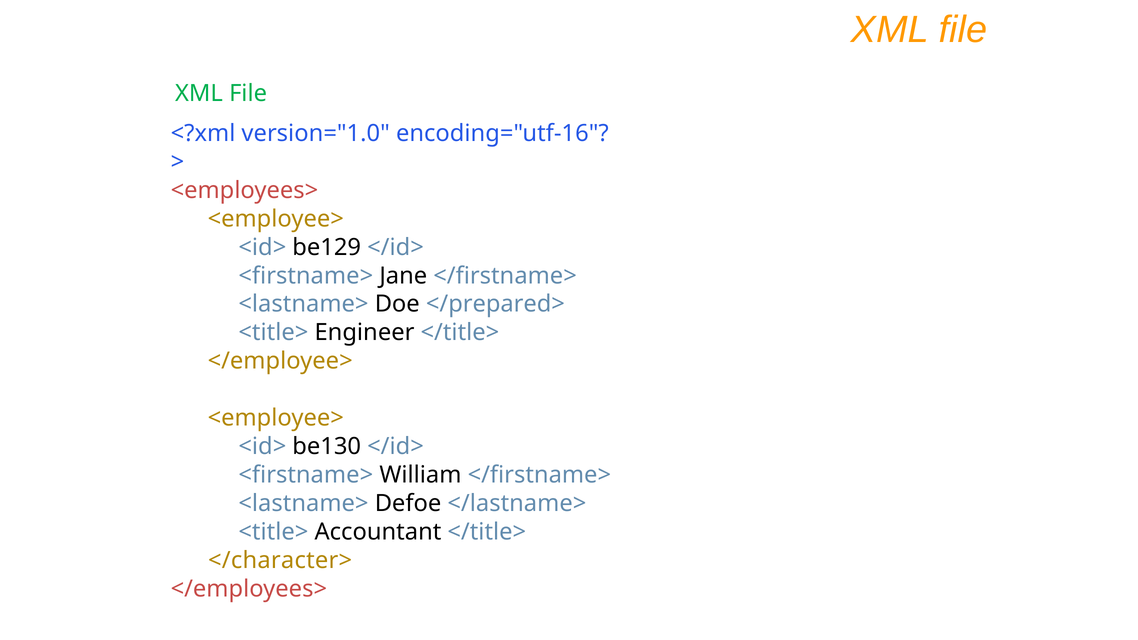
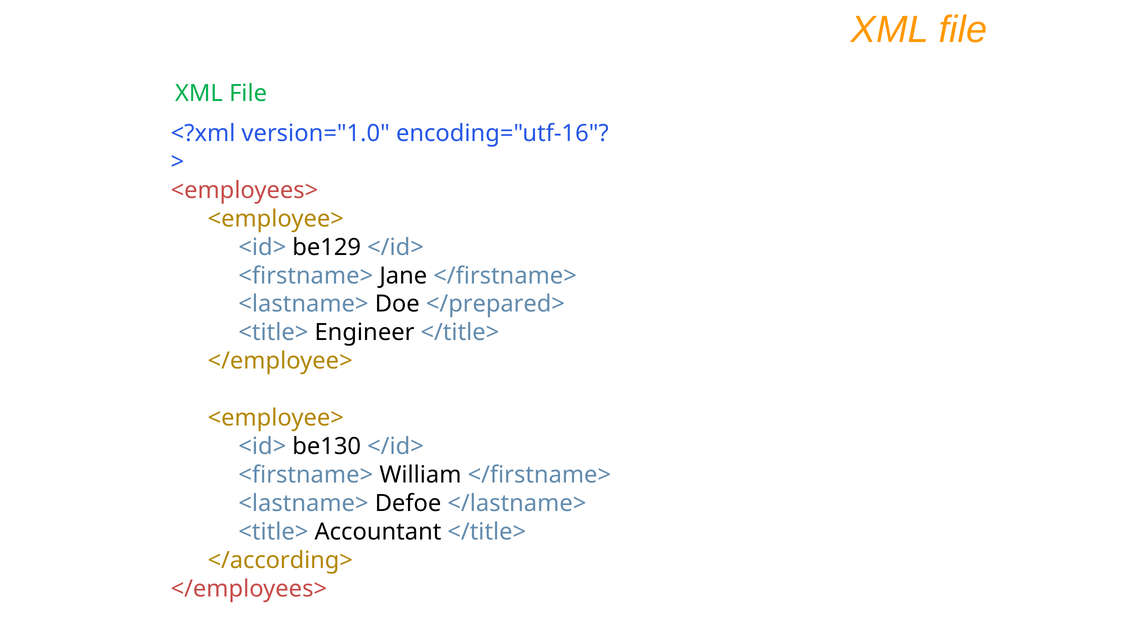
</character>: </character> -> </according>
